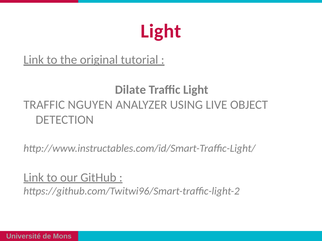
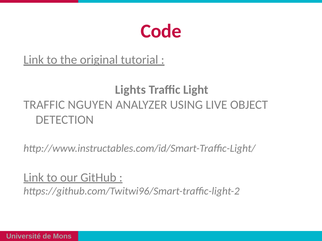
Light at (161, 31): Light -> Code
Dilate: Dilate -> Lights
